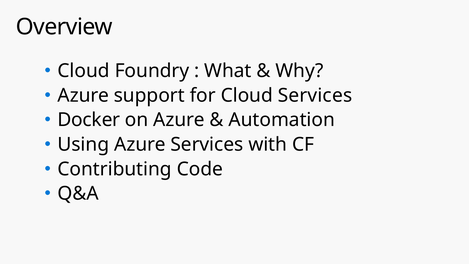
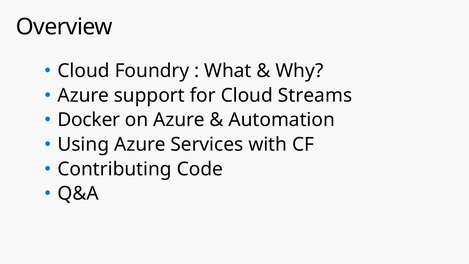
Cloud Services: Services -> Streams
